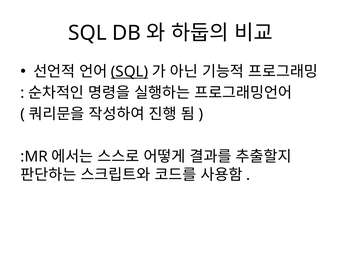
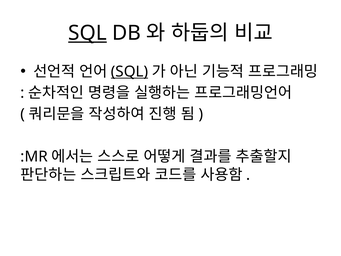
SQL at (87, 33) underline: none -> present
